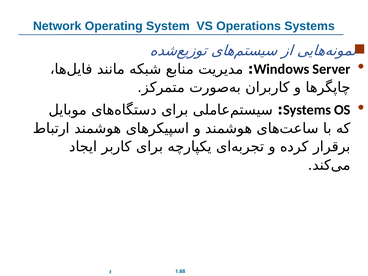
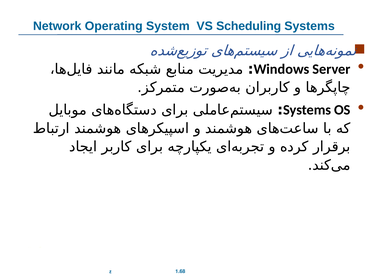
Operations: Operations -> Scheduling
